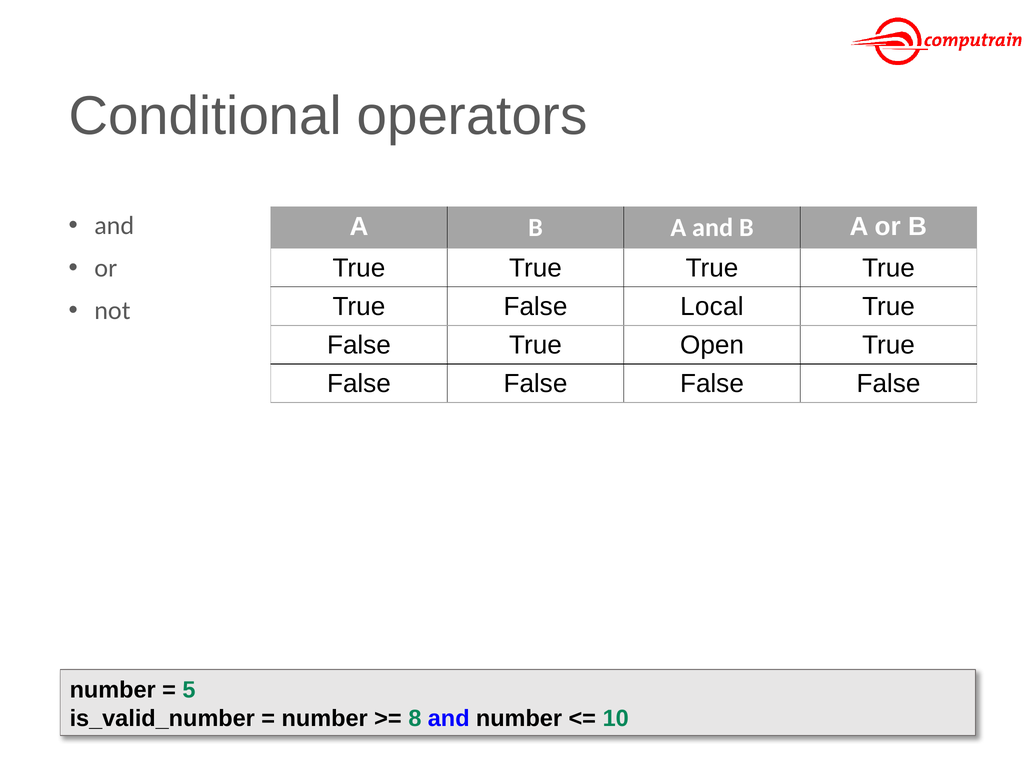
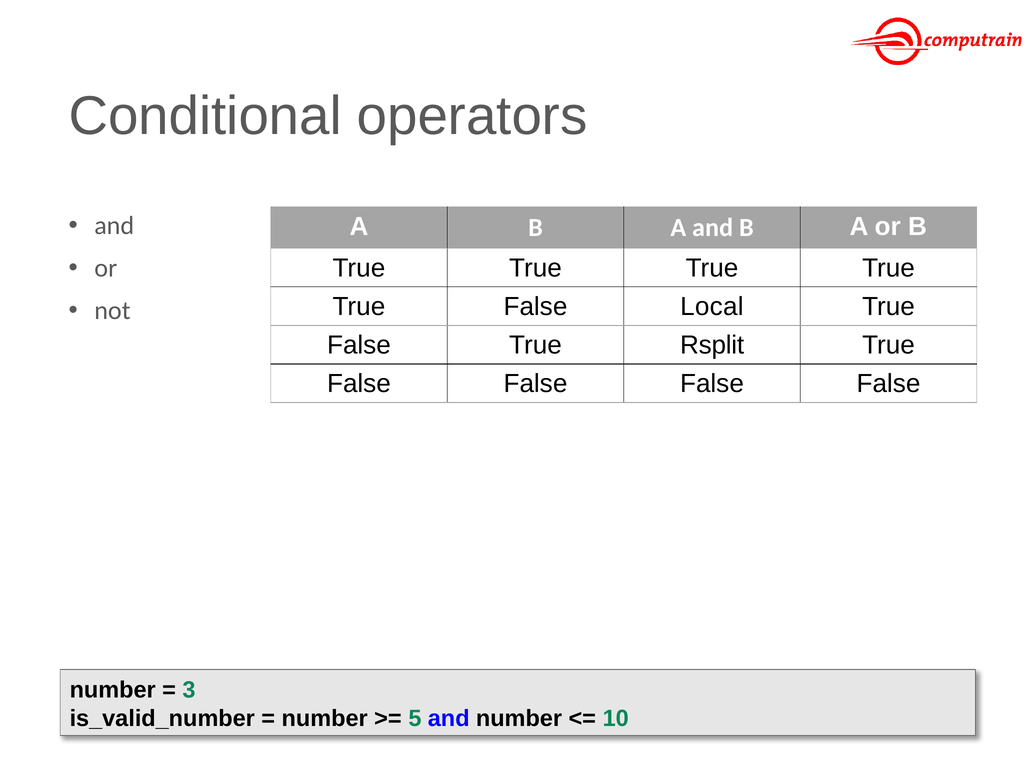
Open: Open -> Rsplit
5: 5 -> 3
8: 8 -> 5
